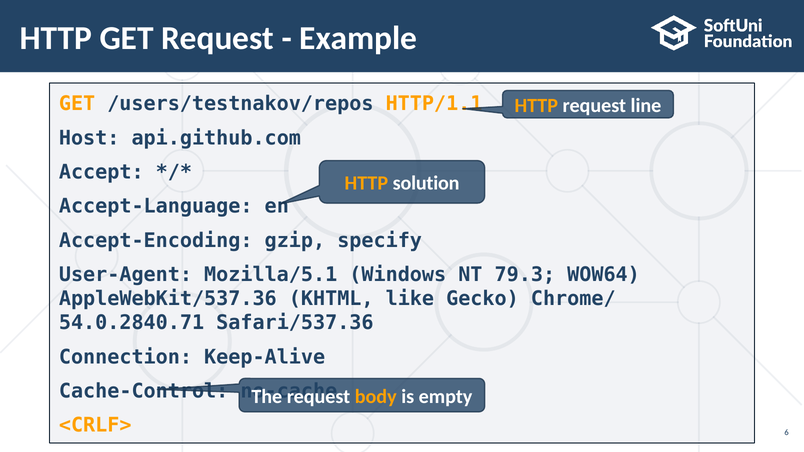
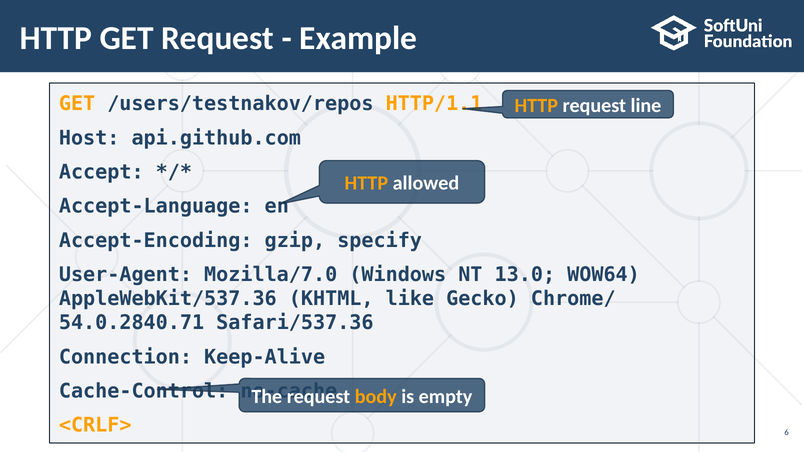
solution: solution -> allowed
Mozilla/5.1: Mozilla/5.1 -> Mozilla/7.0
79.3: 79.3 -> 13.0
